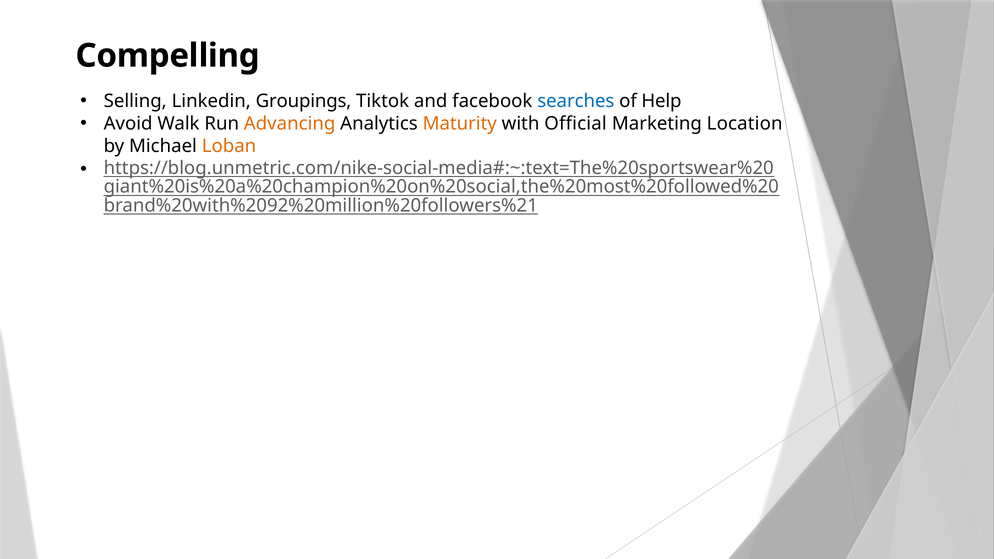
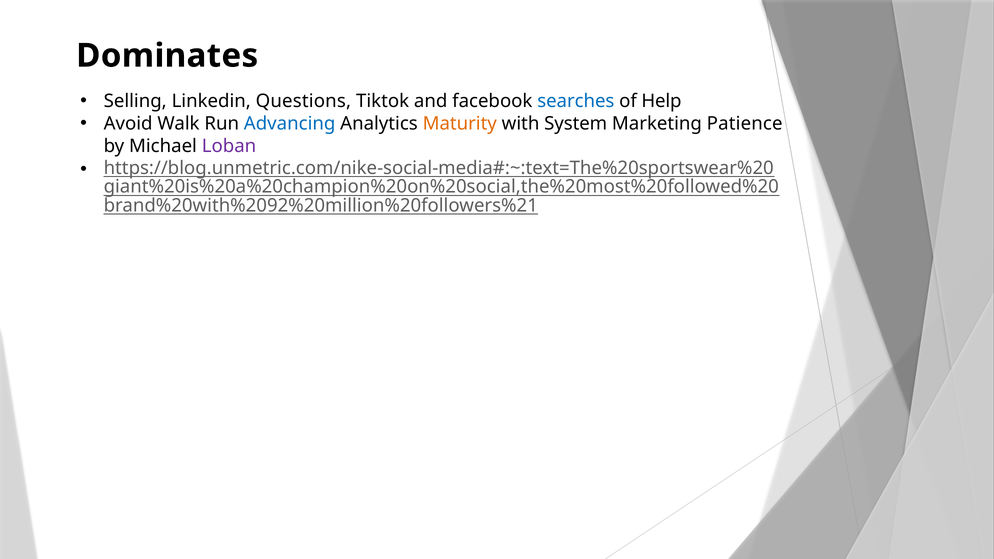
Compelling: Compelling -> Dominates
Groupings: Groupings -> Questions
Advancing colour: orange -> blue
Official: Official -> System
Location: Location -> Patience
Loban colour: orange -> purple
